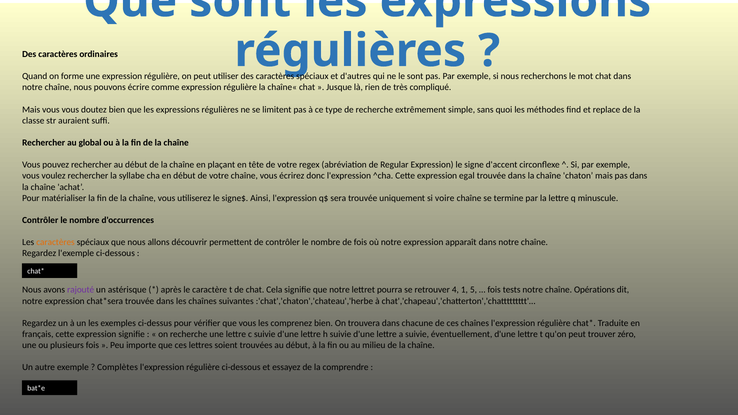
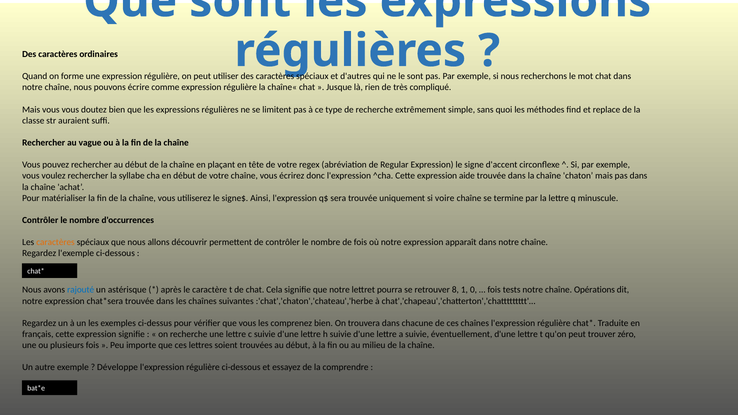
global: global -> vague
egal: egal -> aide
rajouté colour: purple -> blue
4: 4 -> 8
5: 5 -> 0
Complètes: Complètes -> Développe
